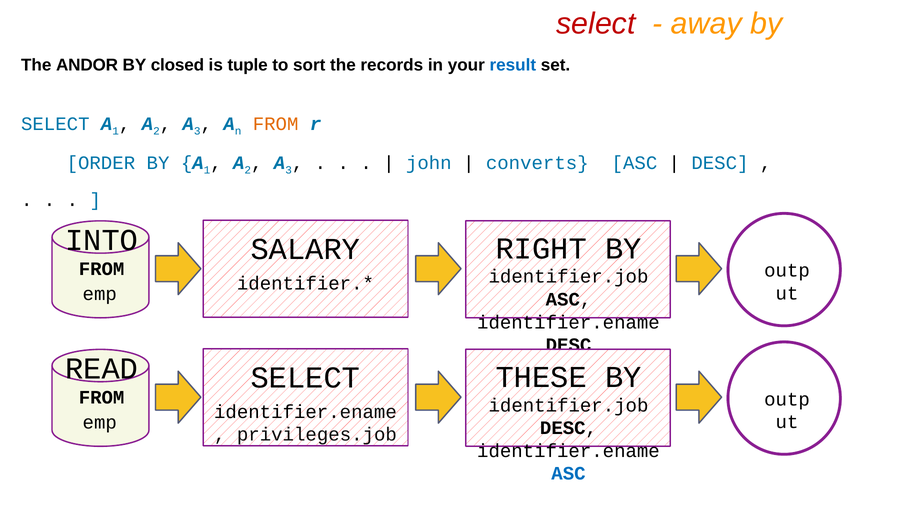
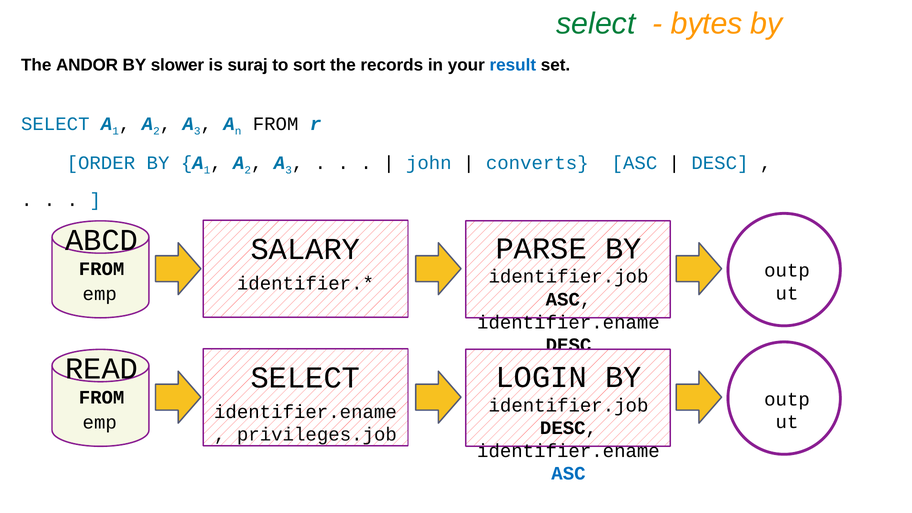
select at (596, 24) colour: red -> green
away: away -> bytes
closed: closed -> slower
tuple: tuple -> suraj
FROM at (276, 124) colour: orange -> black
INTO: INTO -> ABCD
RIGHT: RIGHT -> PARSE
THESE: THESE -> LOGIN
